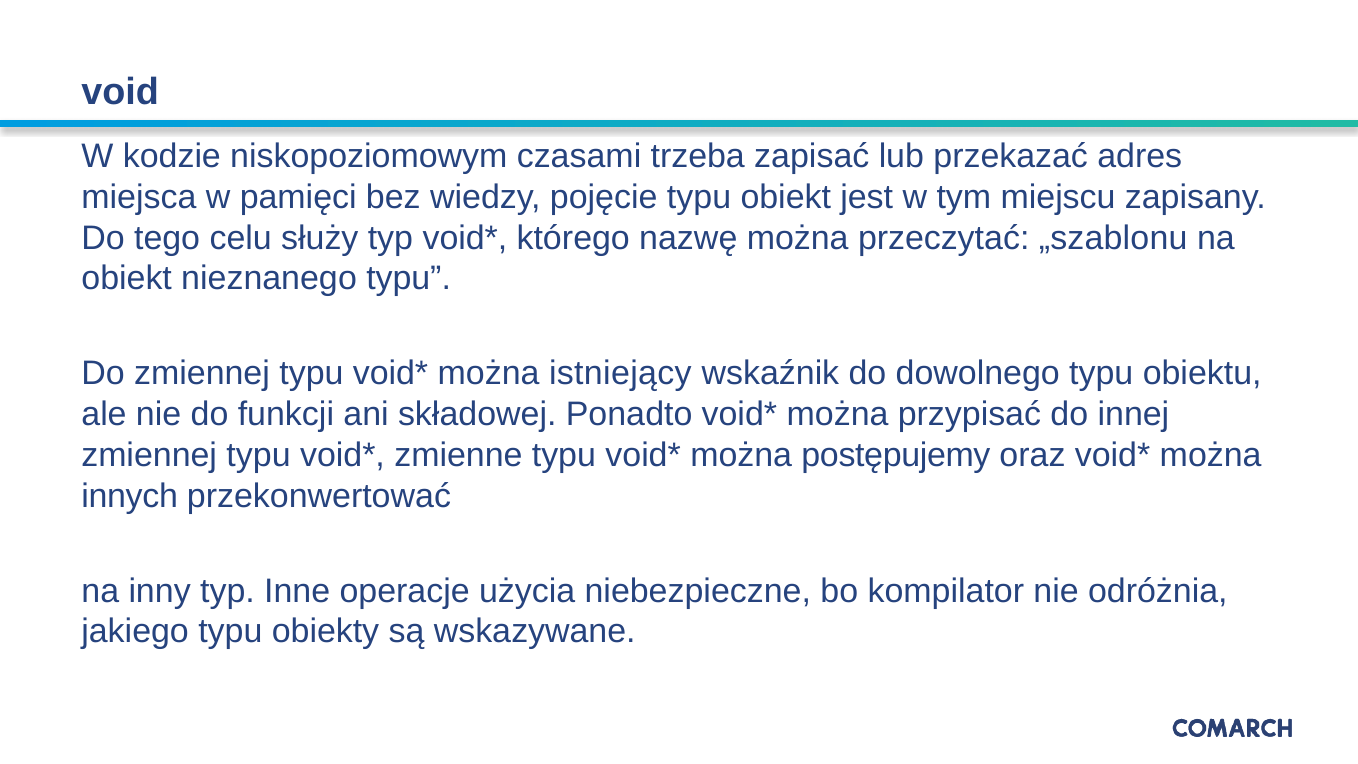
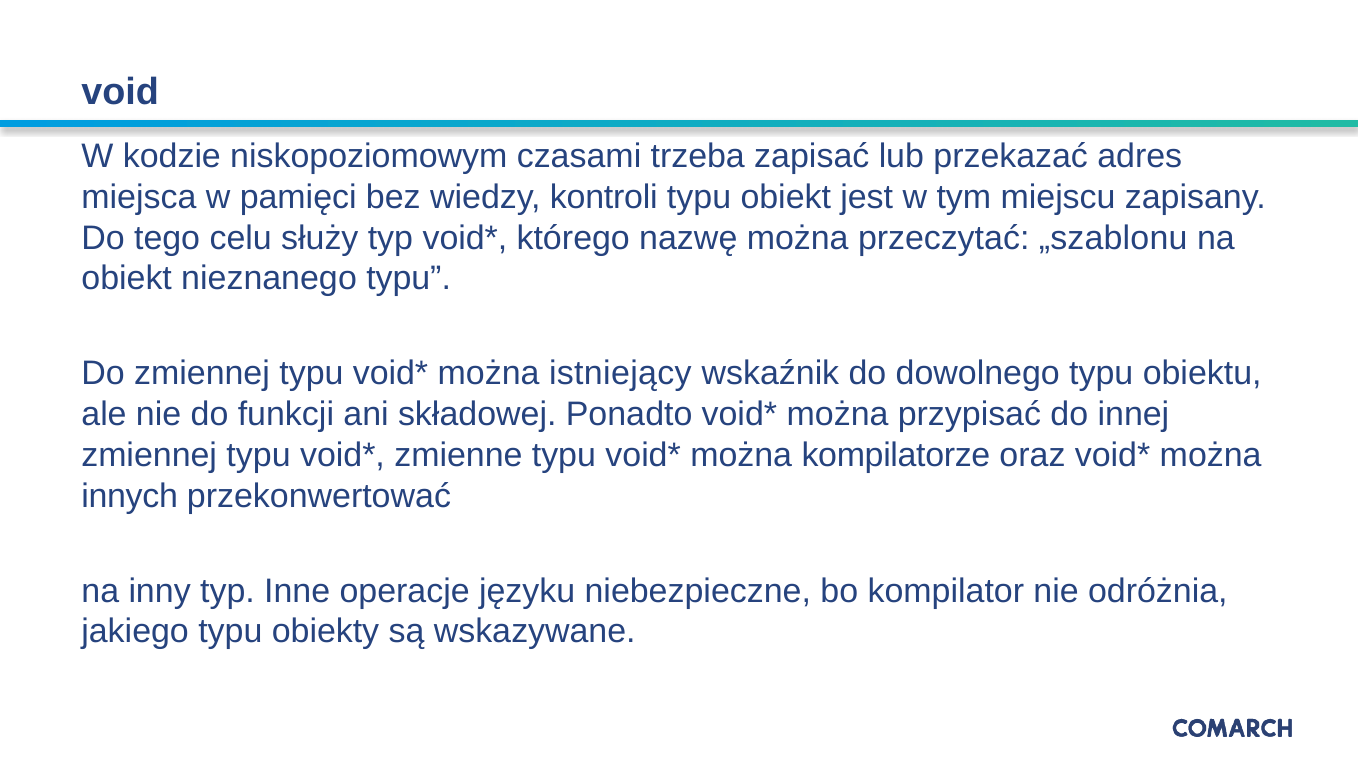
pojęcie: pojęcie -> kontroli
postępujemy: postępujemy -> kompilatorze
użycia: użycia -> języku
